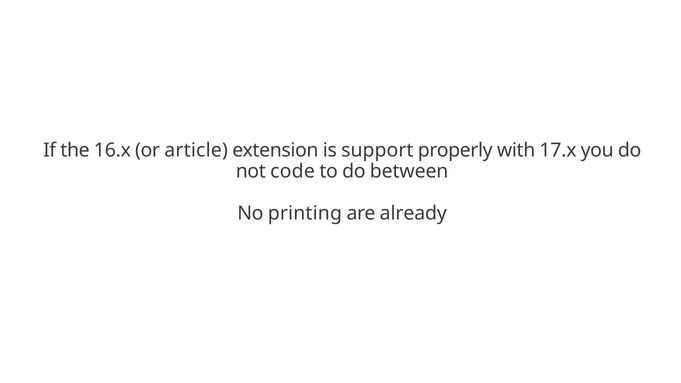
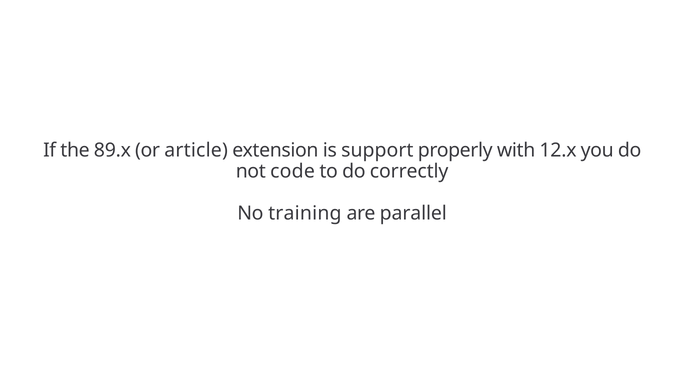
16.x: 16.x -> 89.x
17.x: 17.x -> 12.x
between: between -> correctly
printing: printing -> training
already: already -> parallel
